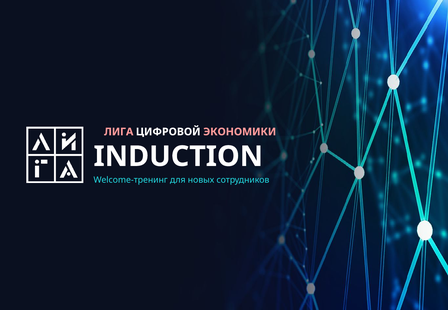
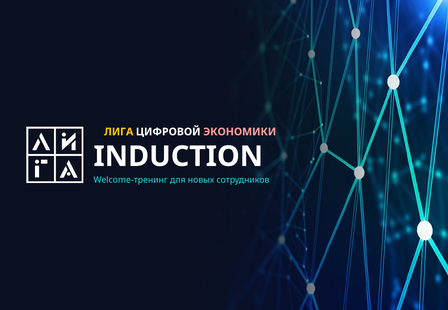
ЛИГА colour: pink -> yellow
